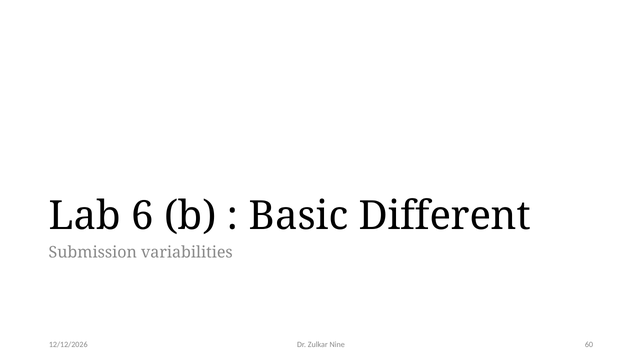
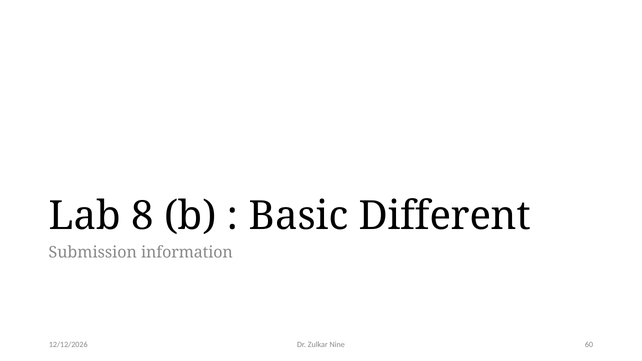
6: 6 -> 8
variabilities: variabilities -> information
